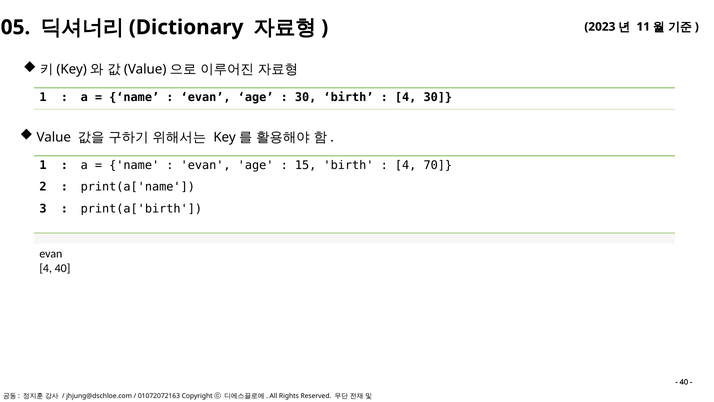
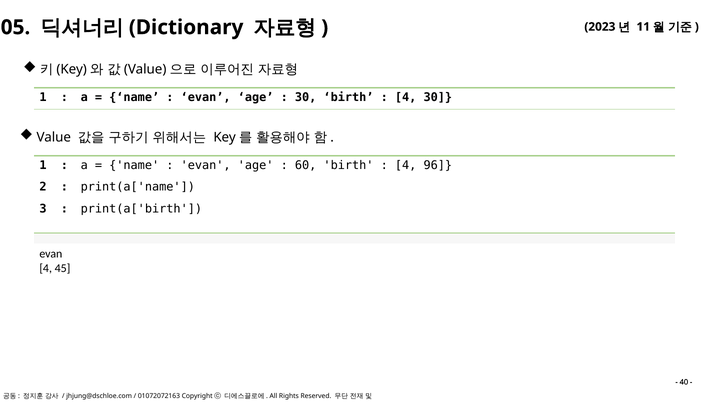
15: 15 -> 60
70: 70 -> 96
4 40: 40 -> 45
